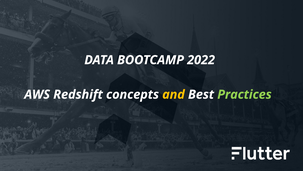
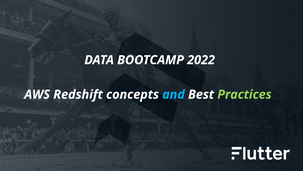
and colour: yellow -> light blue
